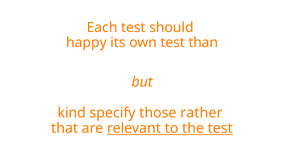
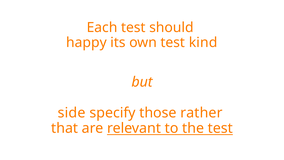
than: than -> kind
kind: kind -> side
